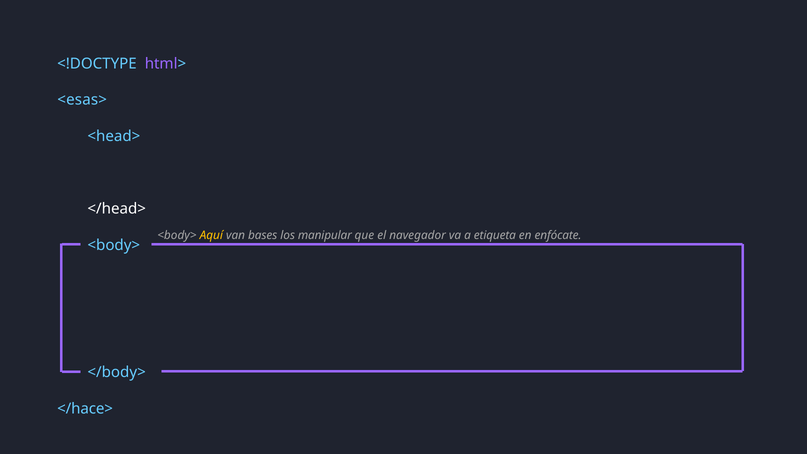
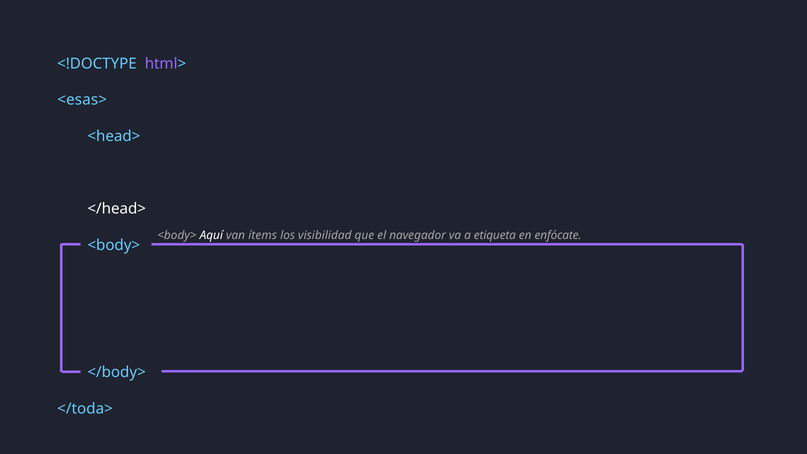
Aquí colour: yellow -> white
bases: bases -> ítems
manipular: manipular -> visibilidad
</hace>: </hace> -> </toda>
